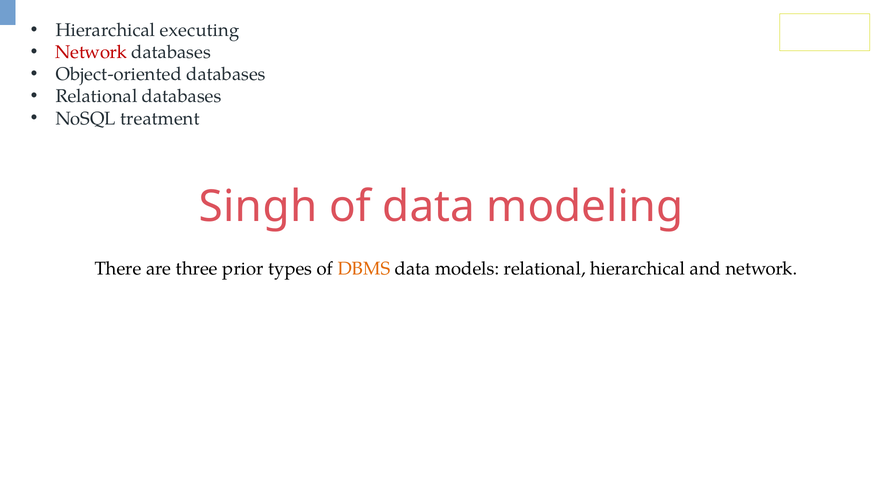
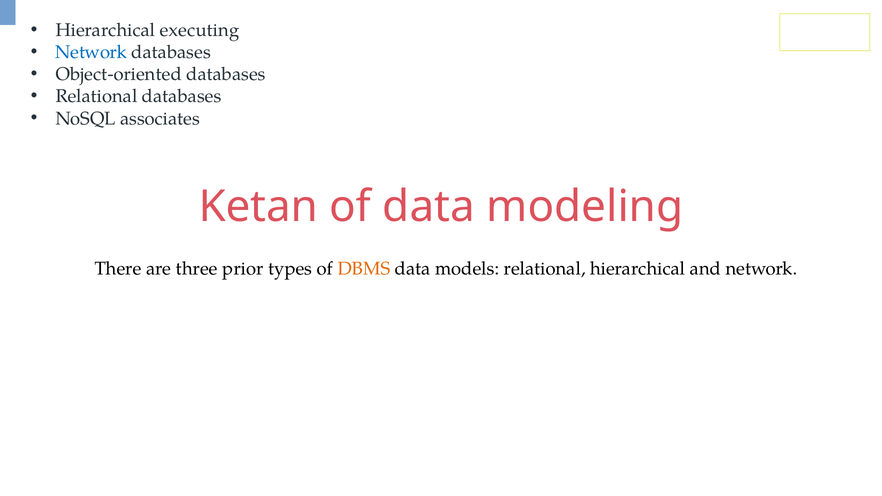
Network at (91, 52) colour: red -> blue
treatment: treatment -> associates
Singh: Singh -> Ketan
